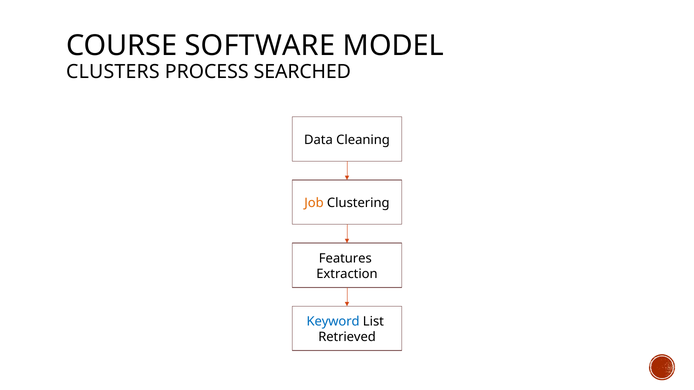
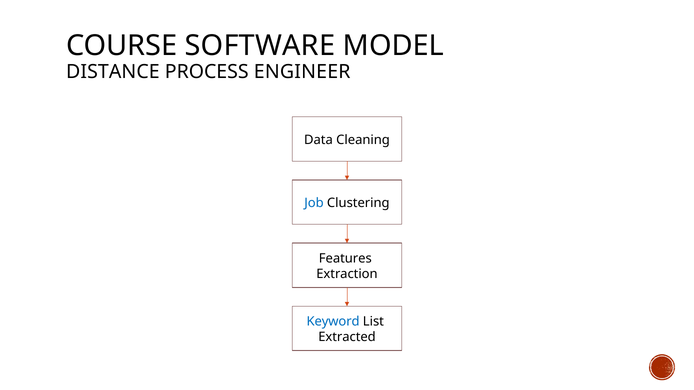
CLUSTERS: CLUSTERS -> DISTANCE
SEARCHED: SEARCHED -> ENGINEER
Job colour: orange -> blue
Retrieved: Retrieved -> Extracted
